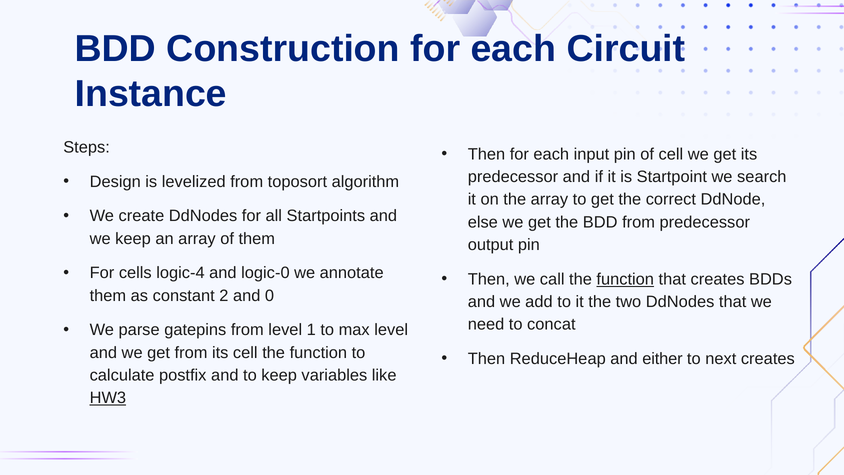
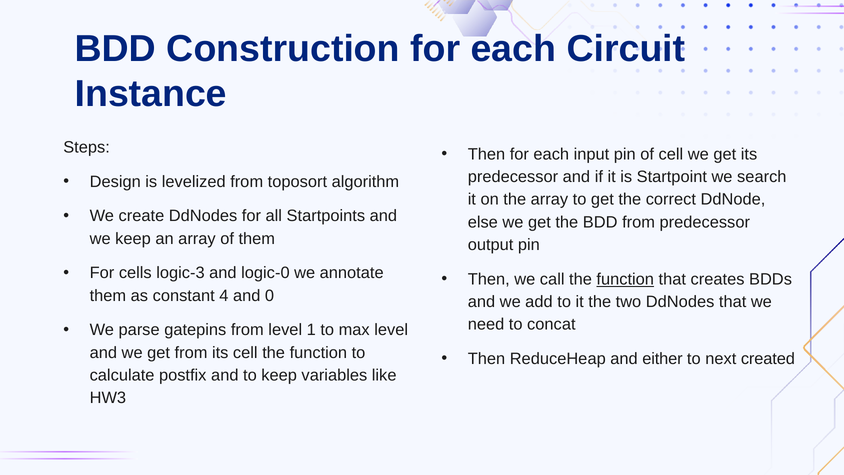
logic-4: logic-4 -> logic-3
2: 2 -> 4
next creates: creates -> created
HW3 underline: present -> none
